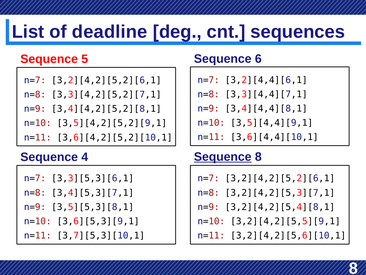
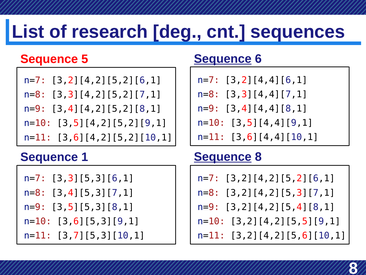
deadline: deadline -> research
Sequence at (223, 59) underline: none -> present
4: 4 -> 1
